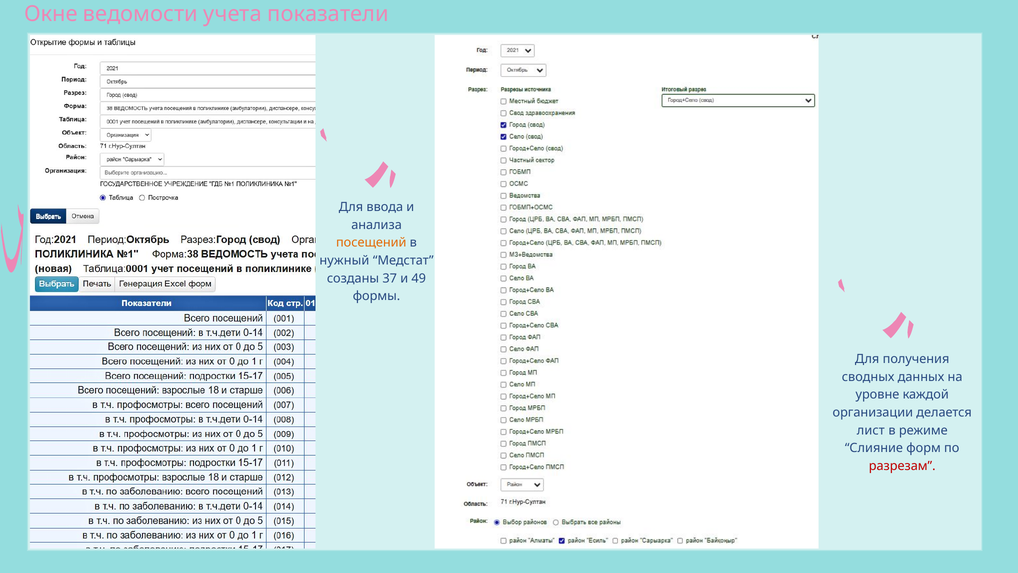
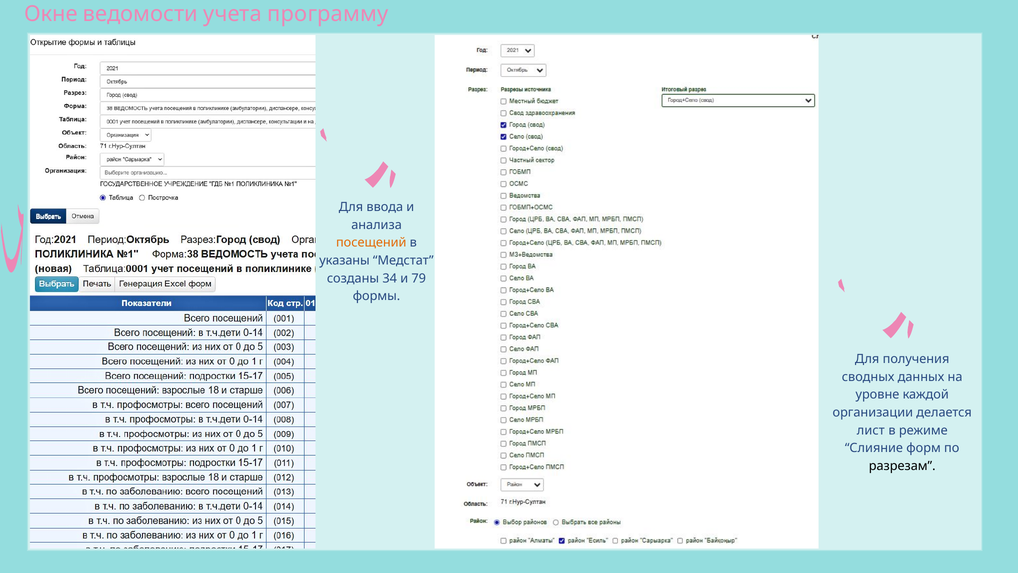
показатели: показатели -> программу
нужный: нужный -> указаны
37: 37 -> 34
49: 49 -> 79
разрезам colour: red -> black
